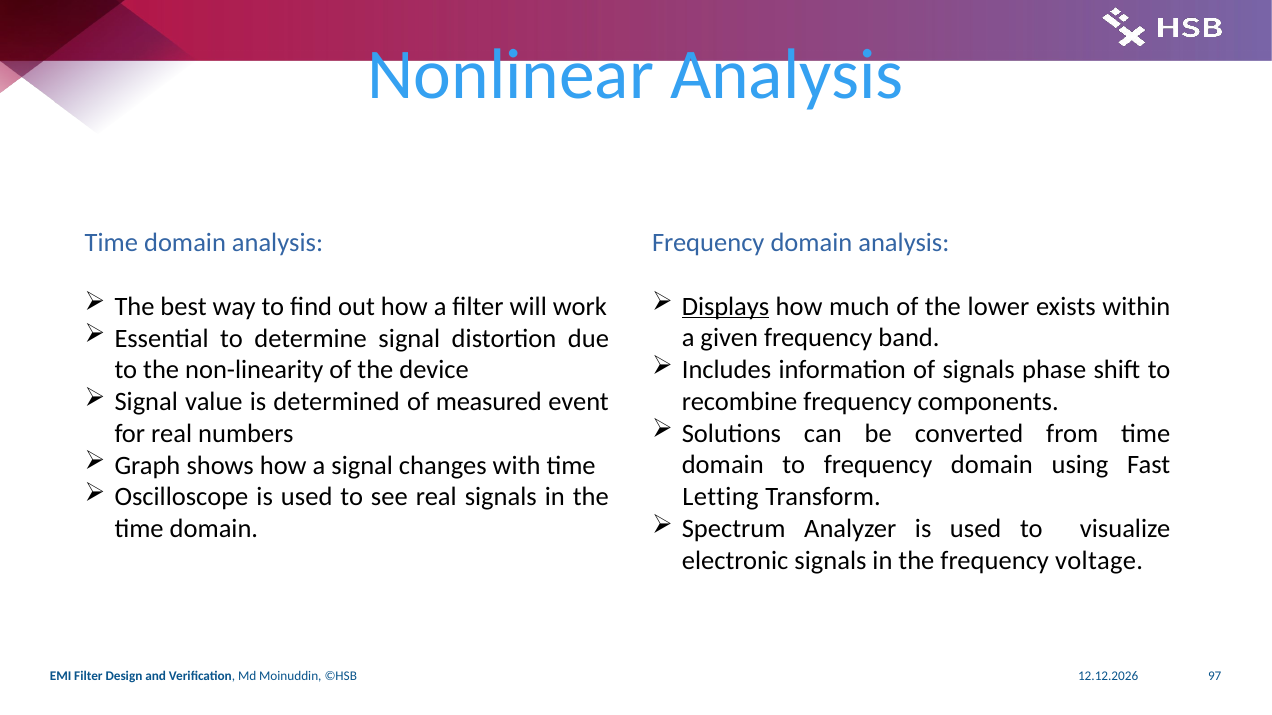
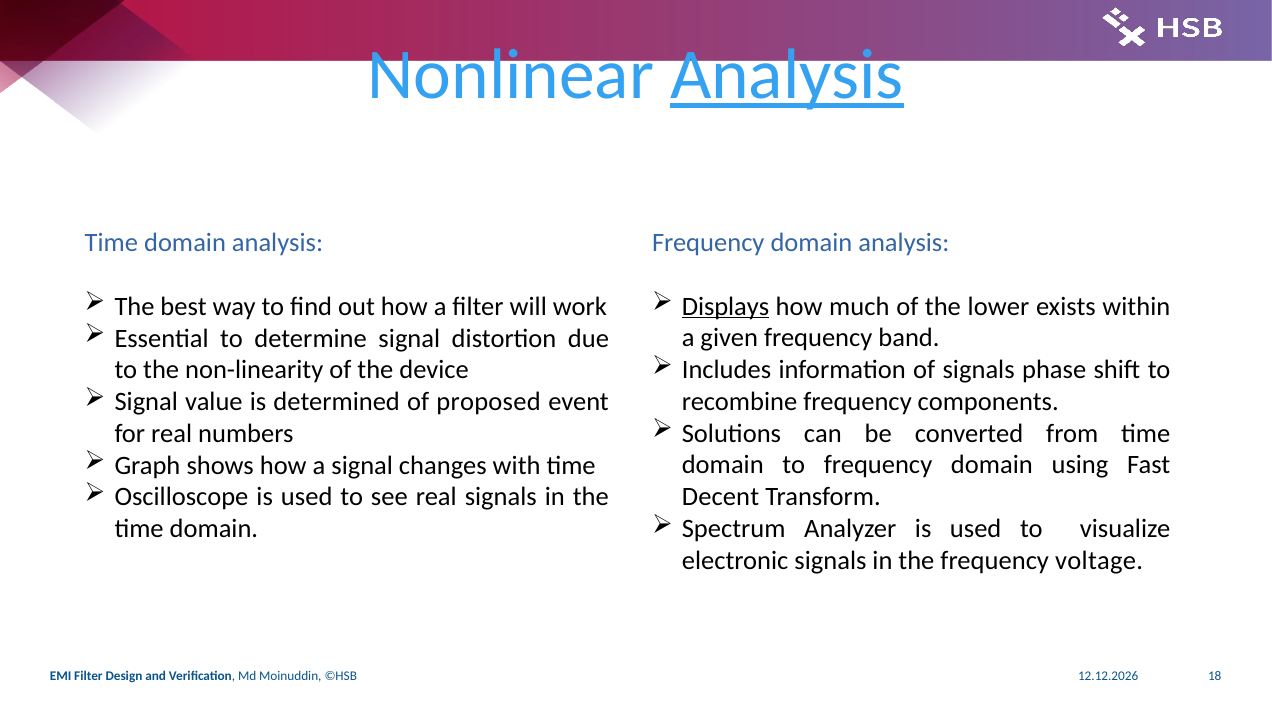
Analysis at (787, 75) underline: none -> present
measured: measured -> proposed
Letting: Letting -> Decent
97: 97 -> 18
